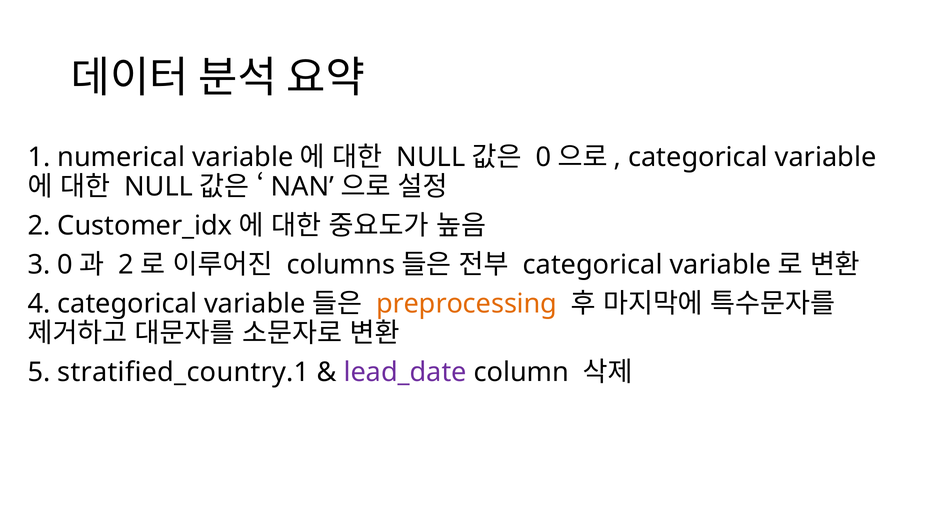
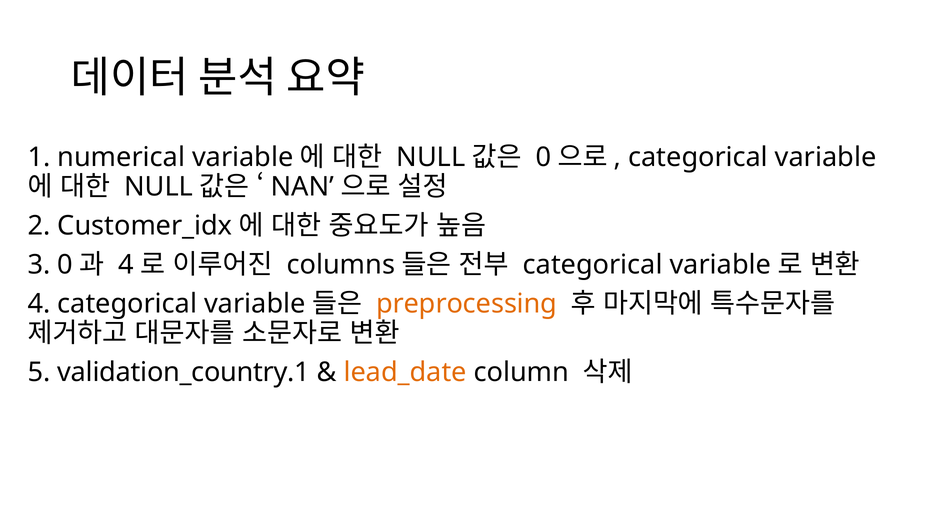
2 at (126, 265): 2 -> 4
stratified_country.1: stratified_country.1 -> validation_country.1
lead_date colour: purple -> orange
